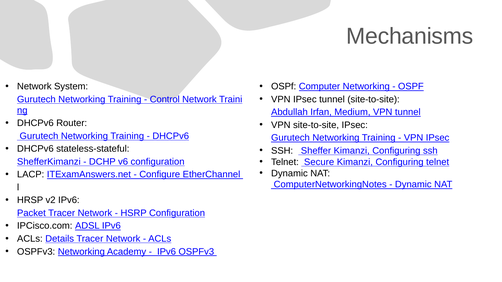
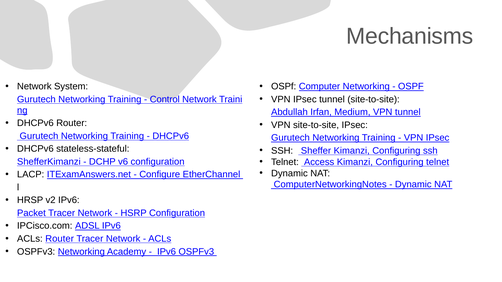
Secure: Secure -> Access
ACLs Details: Details -> Router
